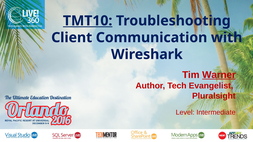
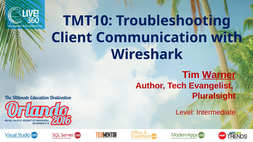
TMT10 underline: present -> none
